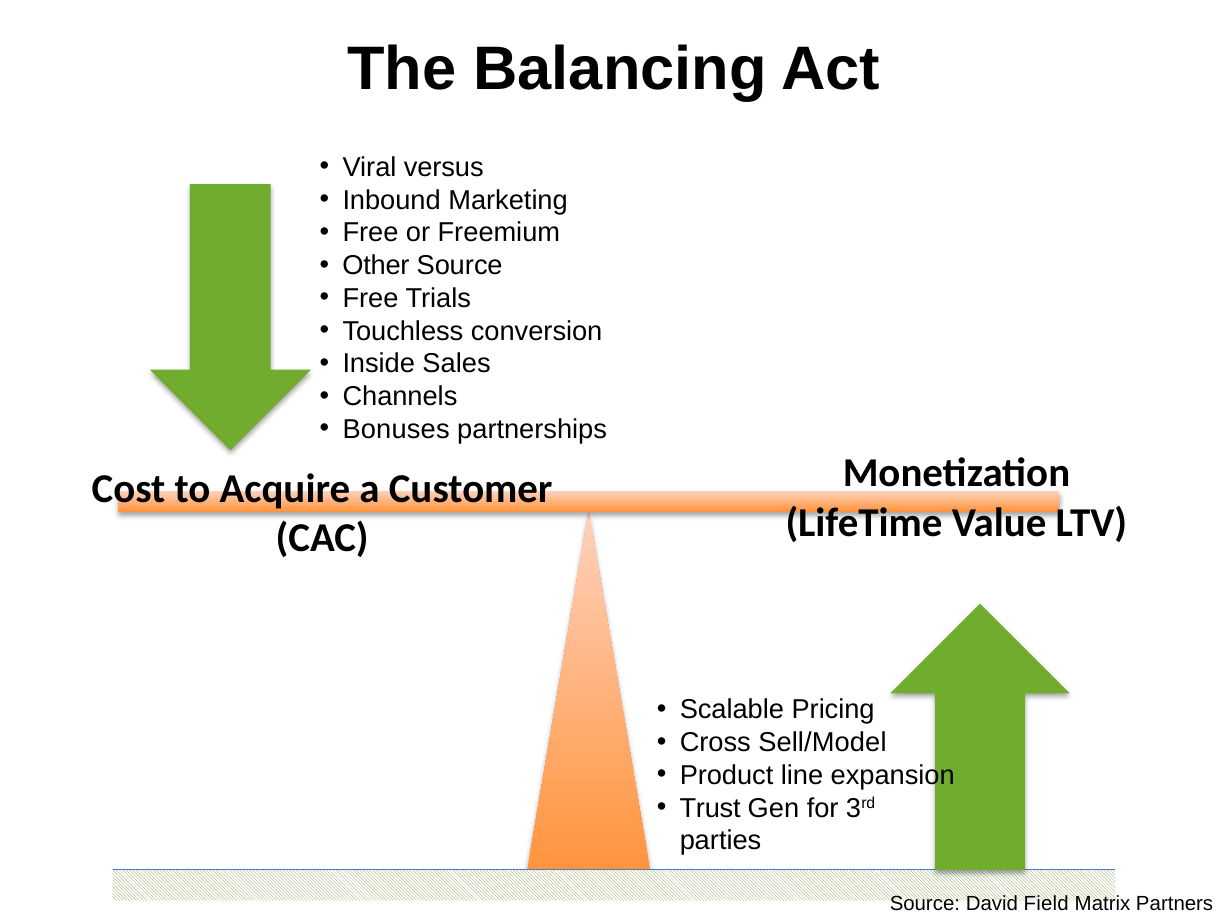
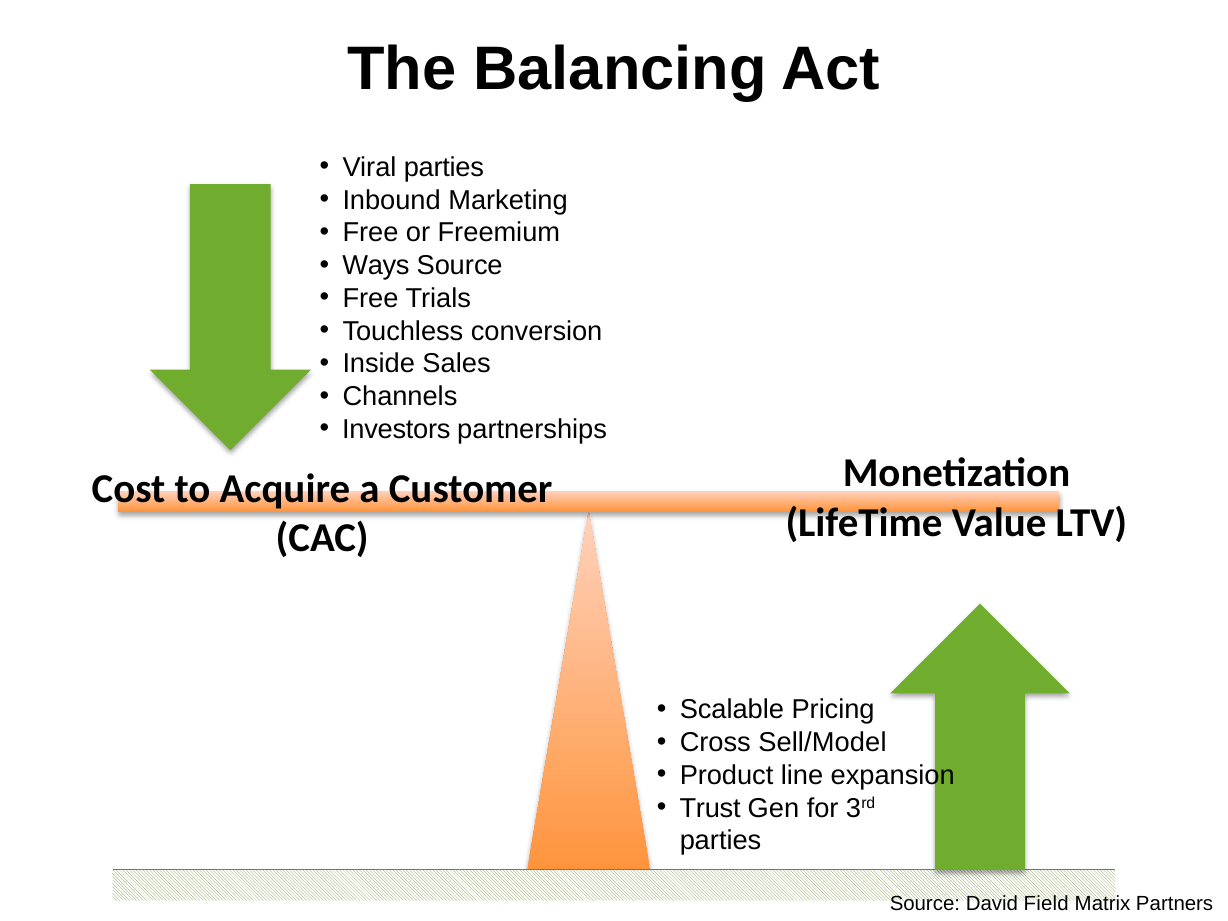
Viral versus: versus -> parties
Other: Other -> Ways
Bonuses: Bonuses -> Investors
